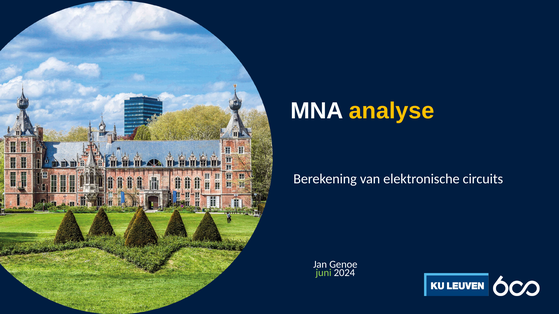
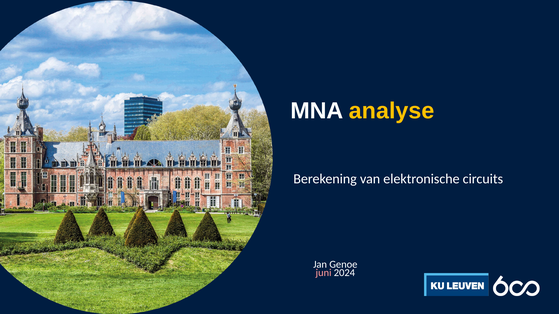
juni colour: light green -> pink
